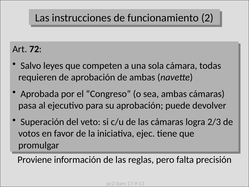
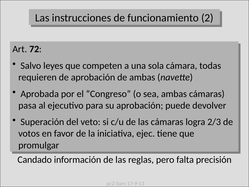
Proviene: Proviene -> Candado
